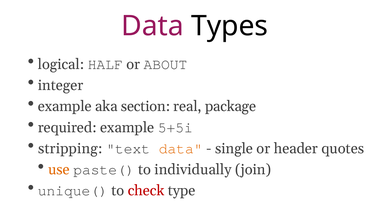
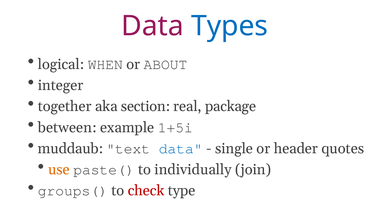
Types colour: black -> blue
HALF: HALF -> WHEN
example at (65, 106): example -> together
required: required -> between
5+5i: 5+5i -> 1+5i
stripping: stripping -> muddaub
data at (181, 148) colour: orange -> blue
unique(: unique( -> groups(
